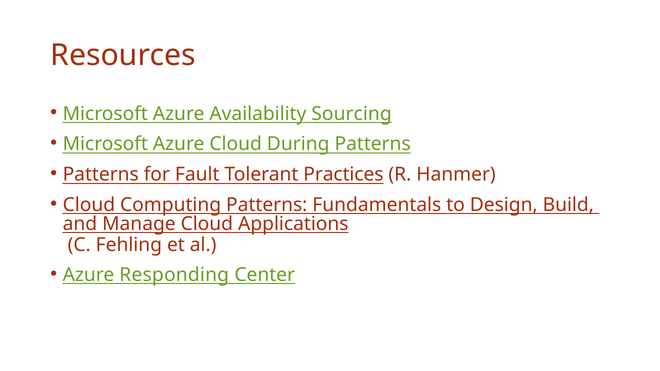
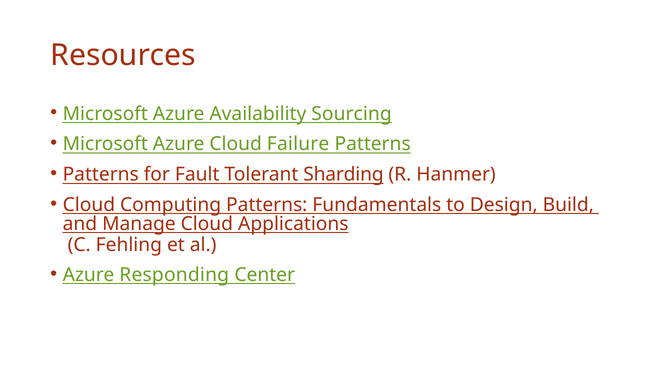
During: During -> Failure
Practices: Practices -> Sharding
